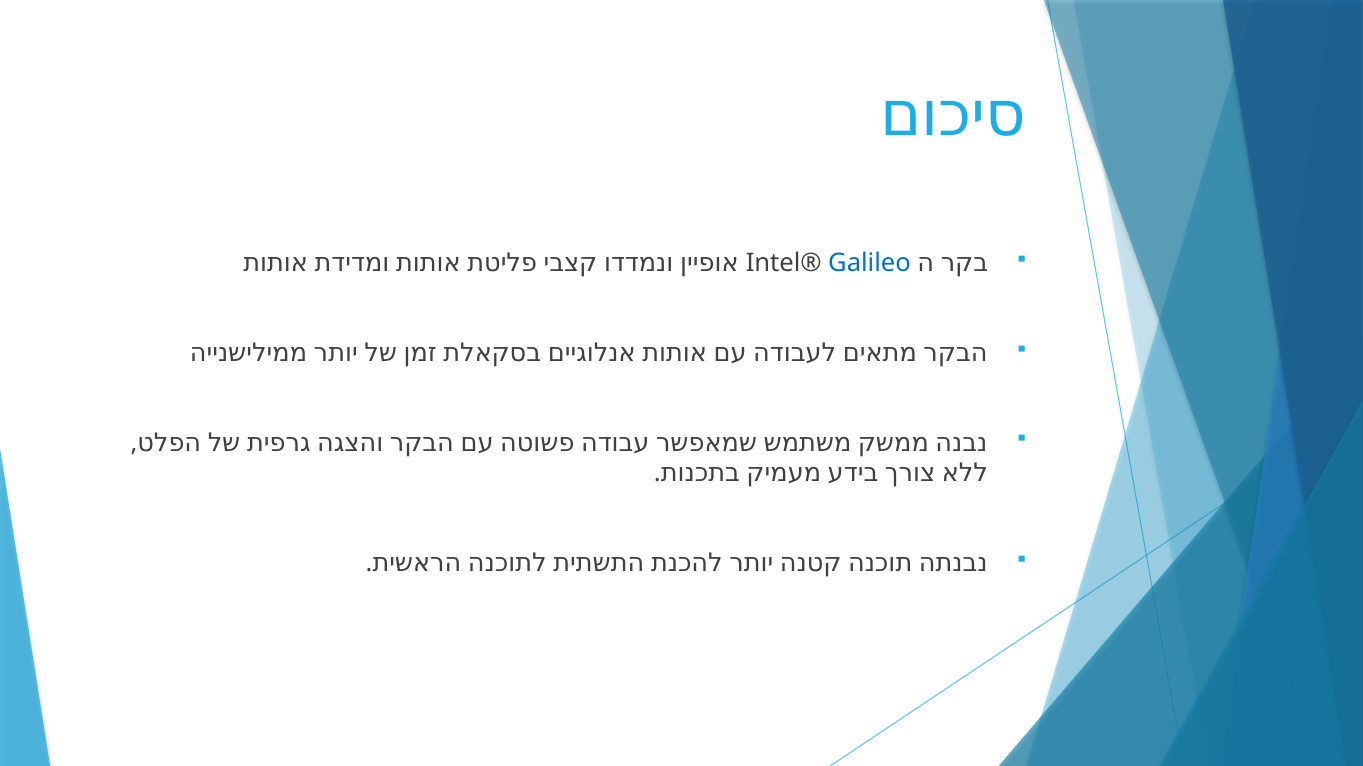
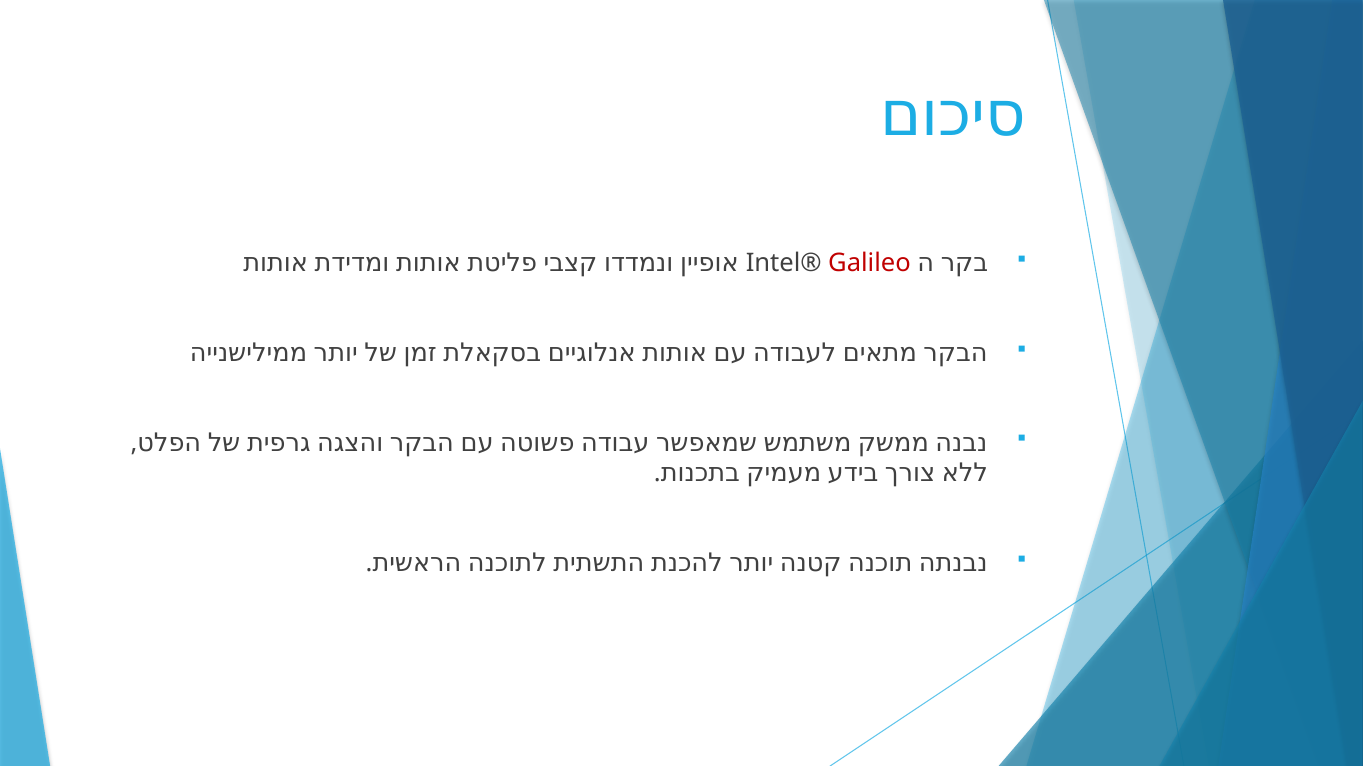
Galileo colour: blue -> red
